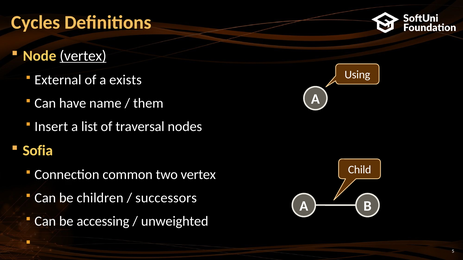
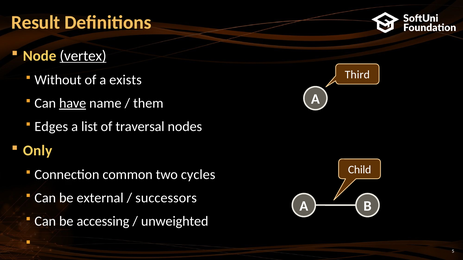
Cycles: Cycles -> Result
Using: Using -> Third
External: External -> Without
have underline: none -> present
Insert: Insert -> Edges
Sofia: Sofia -> Only
two vertex: vertex -> cycles
children: children -> external
